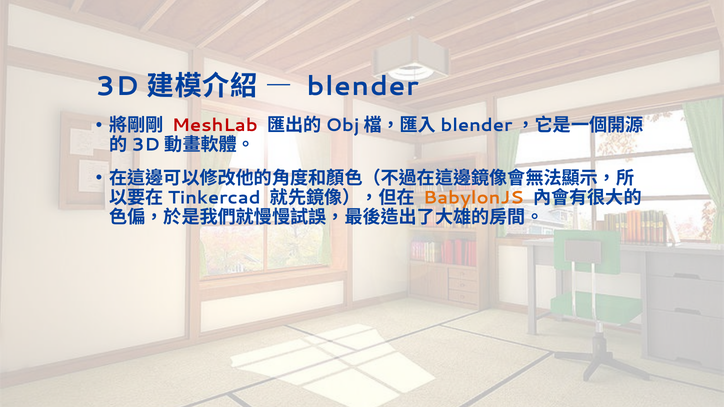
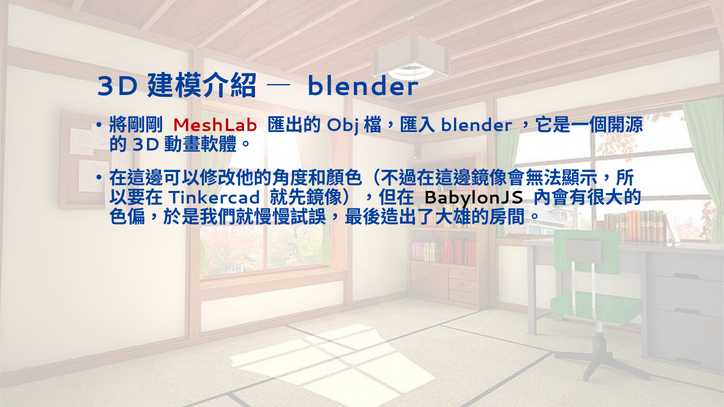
BabylonJS colour: orange -> black
